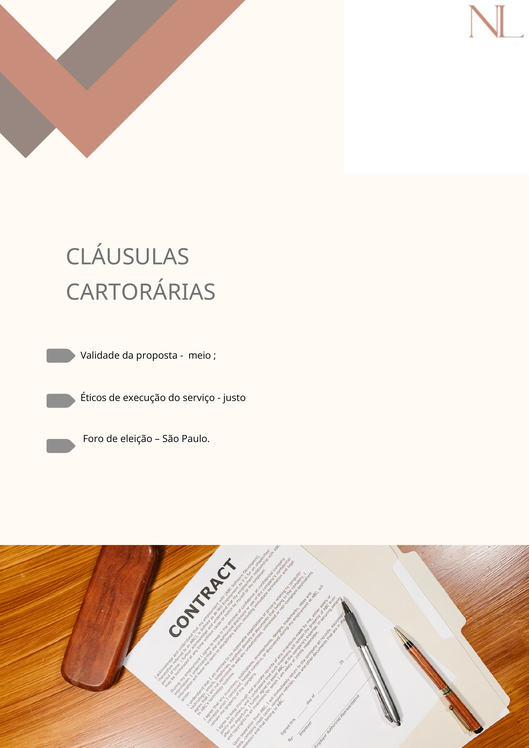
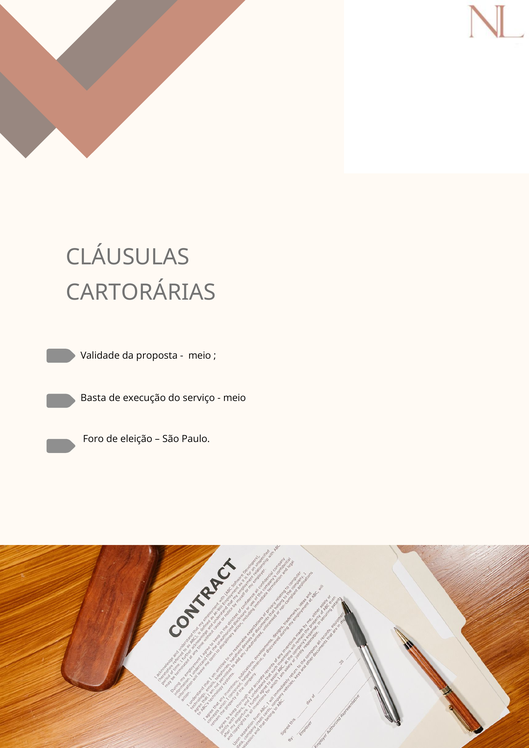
Éticos: Éticos -> Basta
justo at (234, 398): justo -> meio
